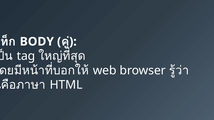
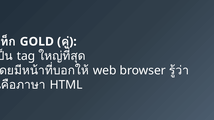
BODY: BODY -> GOLD
